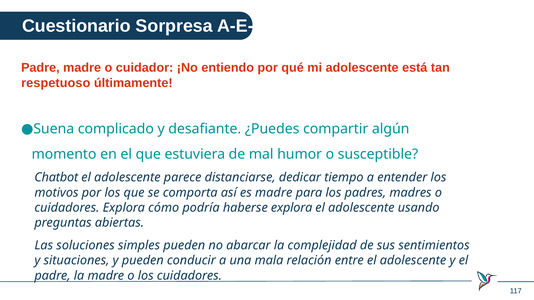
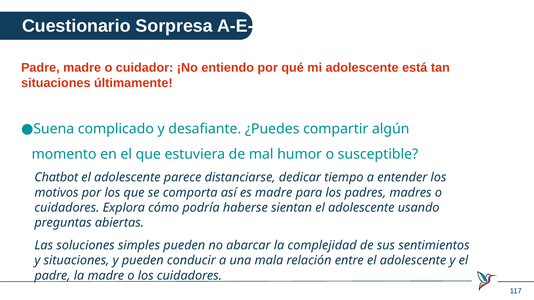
respetuoso at (56, 83): respetuoso -> situaciones
haberse explora: explora -> sientan
